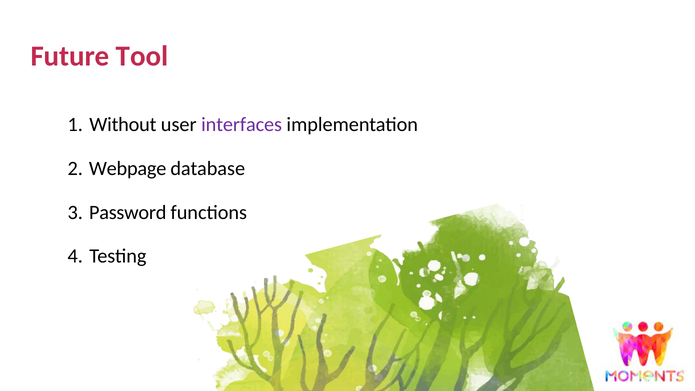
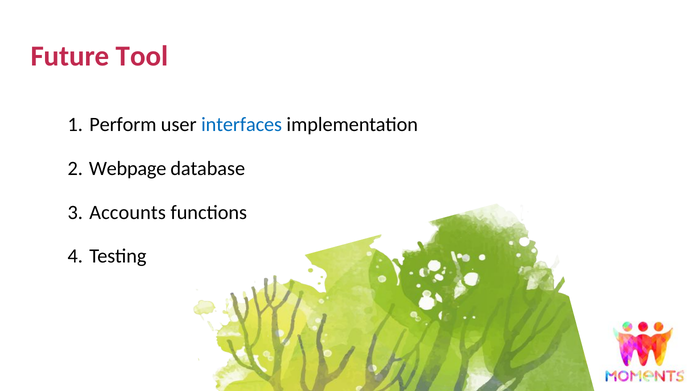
Without: Without -> Perform
interfaces colour: purple -> blue
Password: Password -> Accounts
